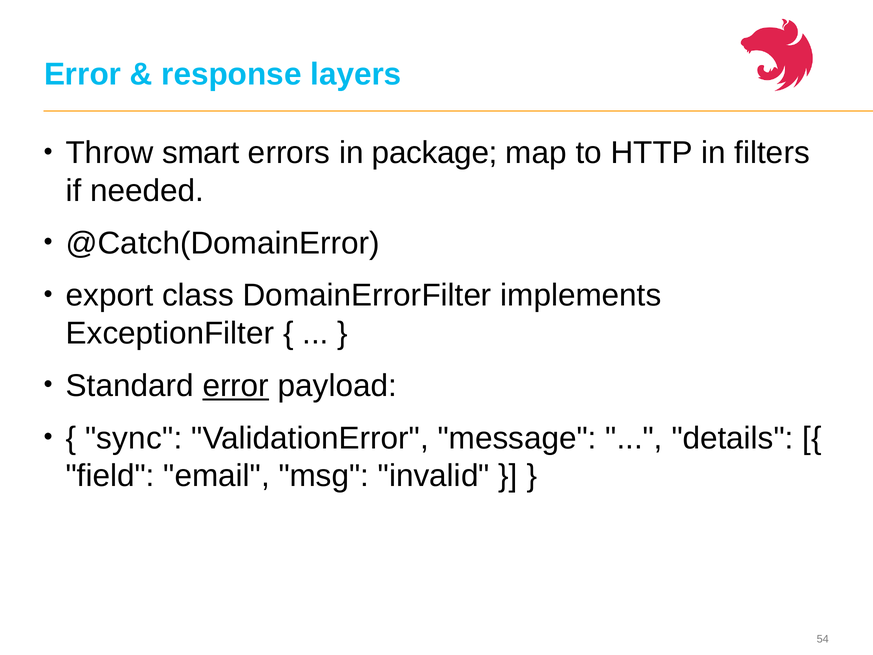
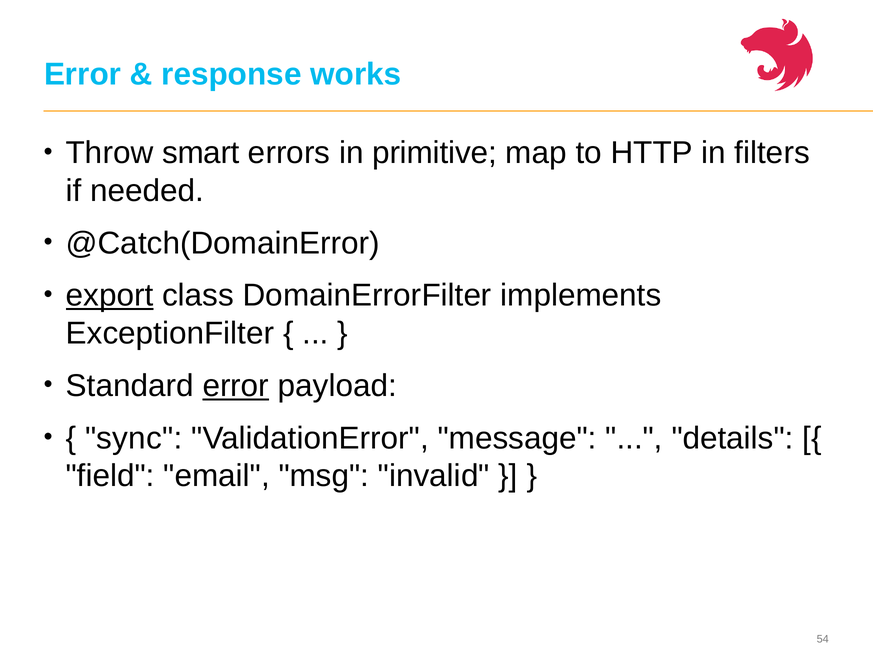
layers: layers -> works
package: package -> primitive
export underline: none -> present
